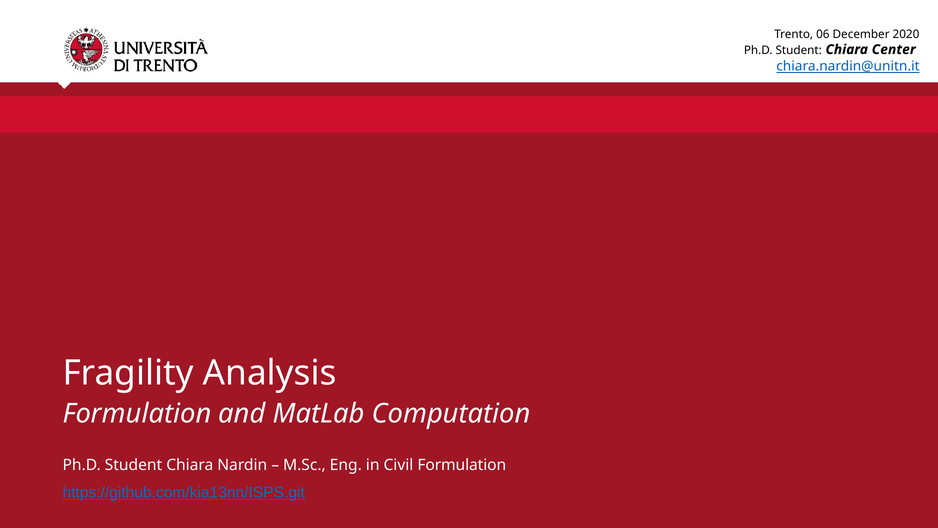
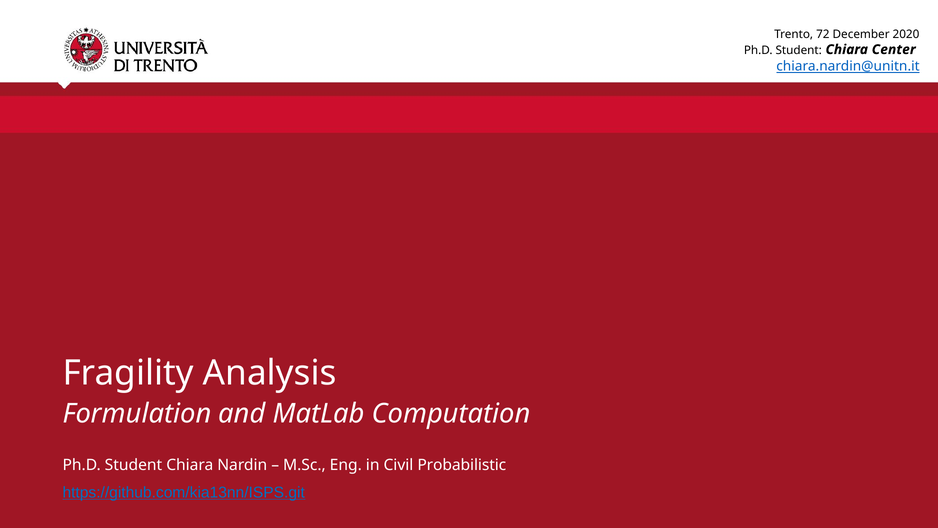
06: 06 -> 72
Civil Formulation: Formulation -> Probabilistic
